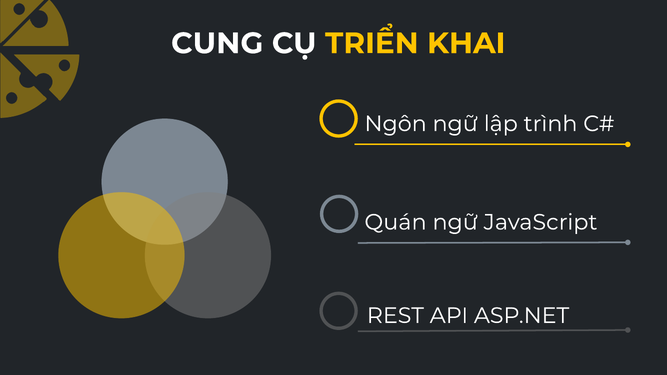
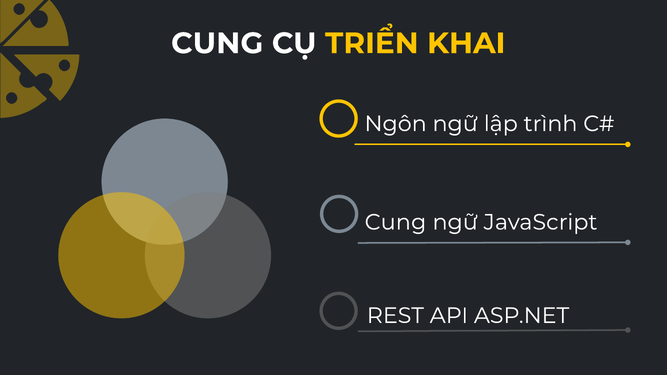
Quán at (396, 222): Quán -> Cung
